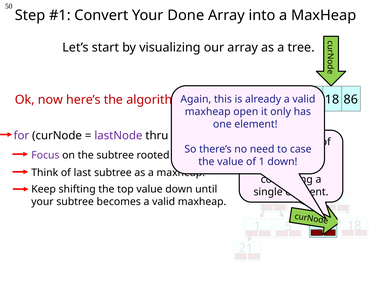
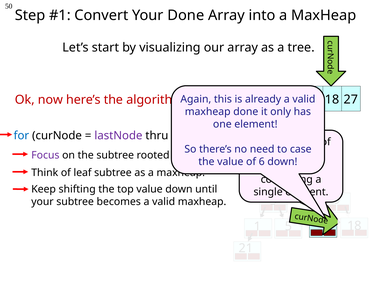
86: 86 -> 27
maxheap open: open -> done
for colour: purple -> blue
of 1: 1 -> 6
last: last -> leaf
